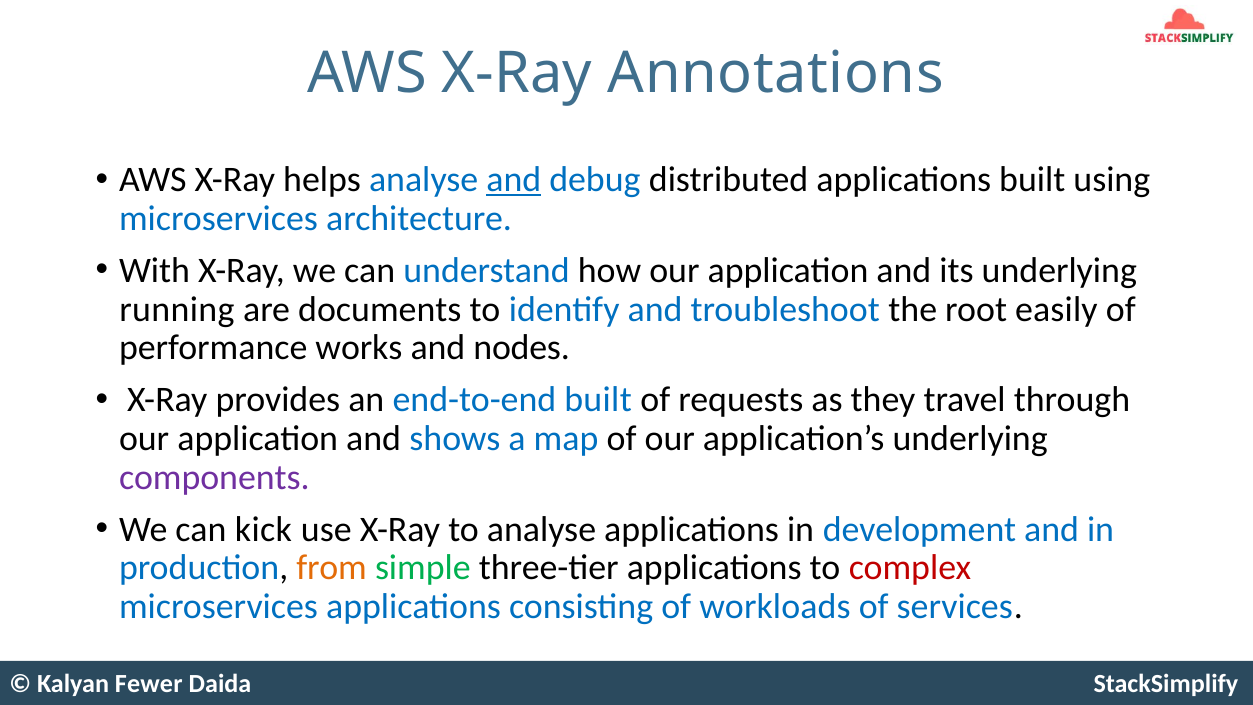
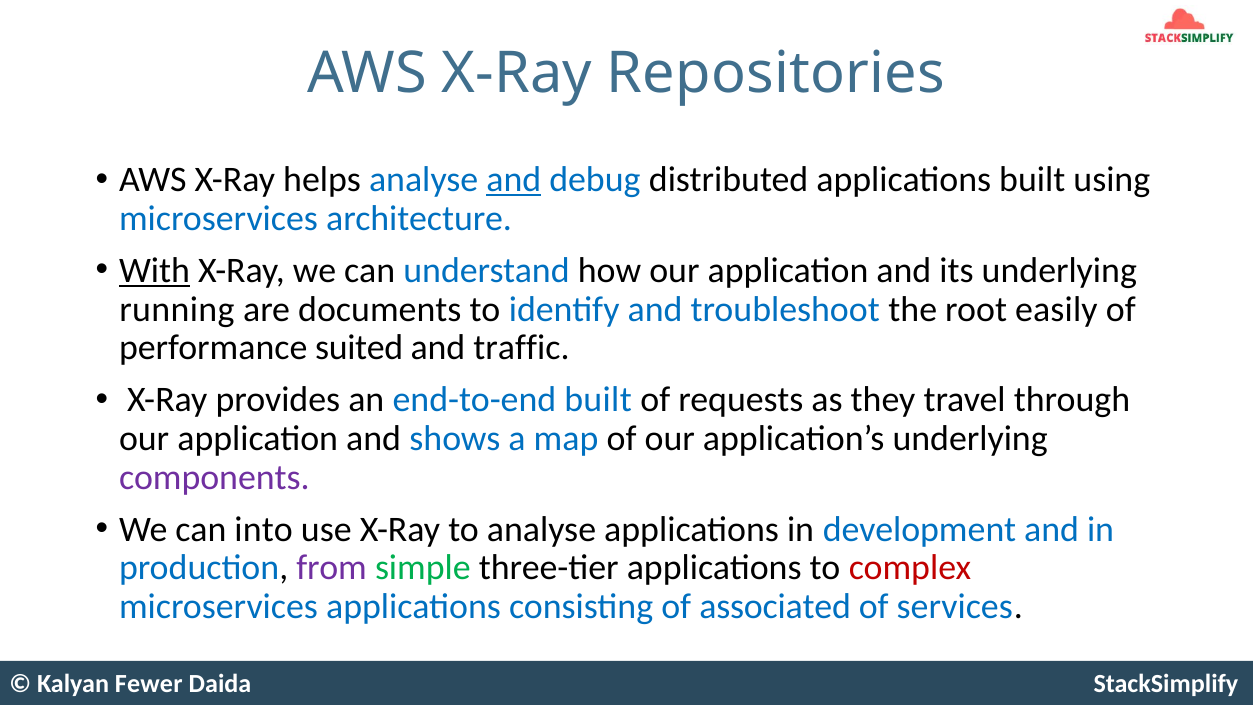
Annotations: Annotations -> Repositories
With underline: none -> present
works: works -> suited
nodes: nodes -> traffic
kick: kick -> into
from colour: orange -> purple
workloads: workloads -> associated
